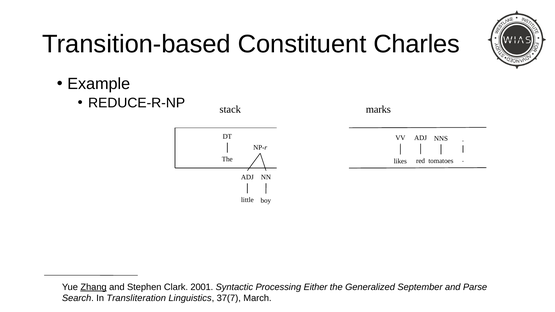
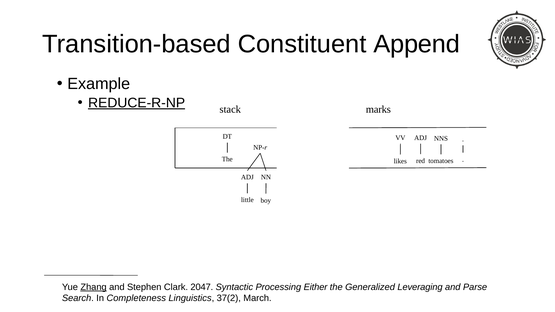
Charles: Charles -> Append
REDUCE-R-NP underline: none -> present
2001: 2001 -> 2047
September: September -> Leveraging
Transliteration: Transliteration -> Completeness
37(7: 37(7 -> 37(2
